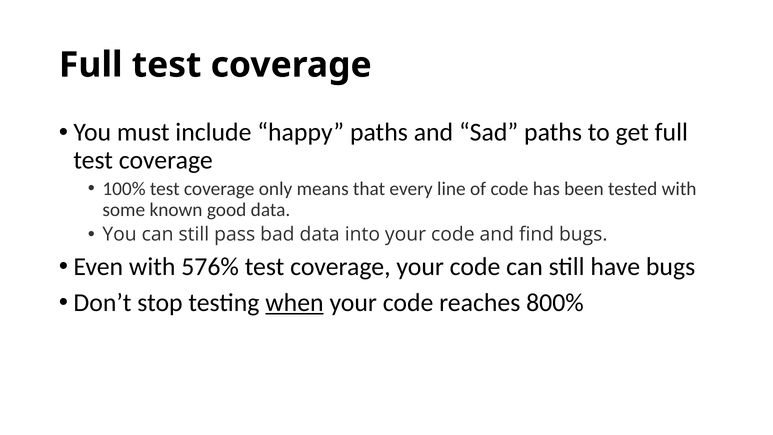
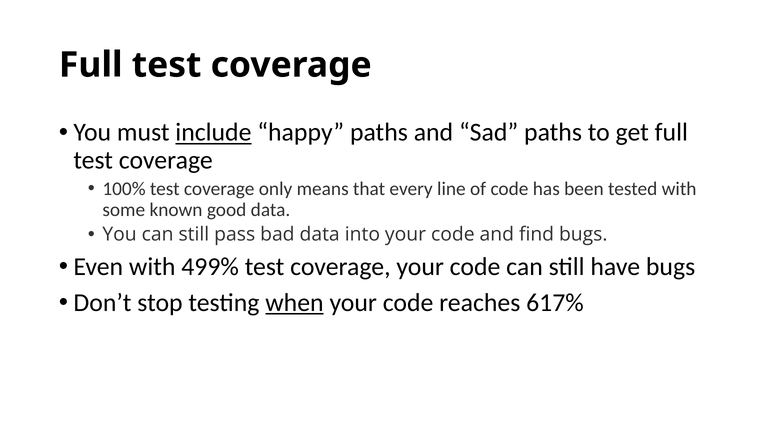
include underline: none -> present
576%: 576% -> 499%
800%: 800% -> 617%
